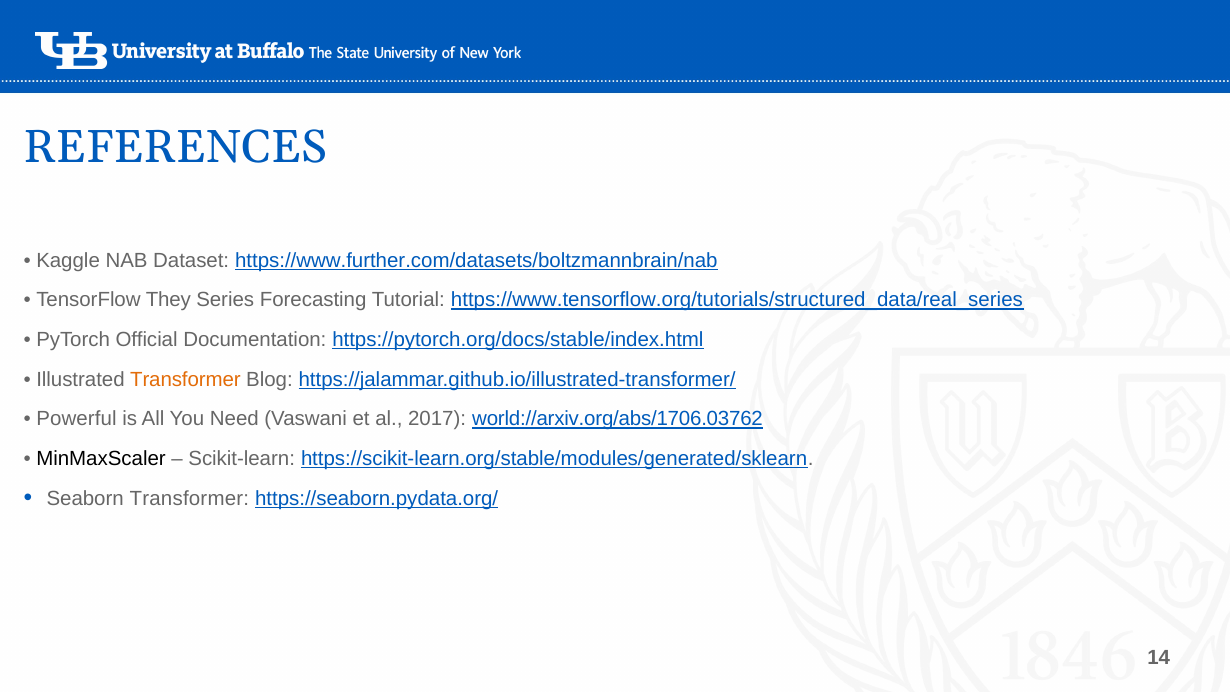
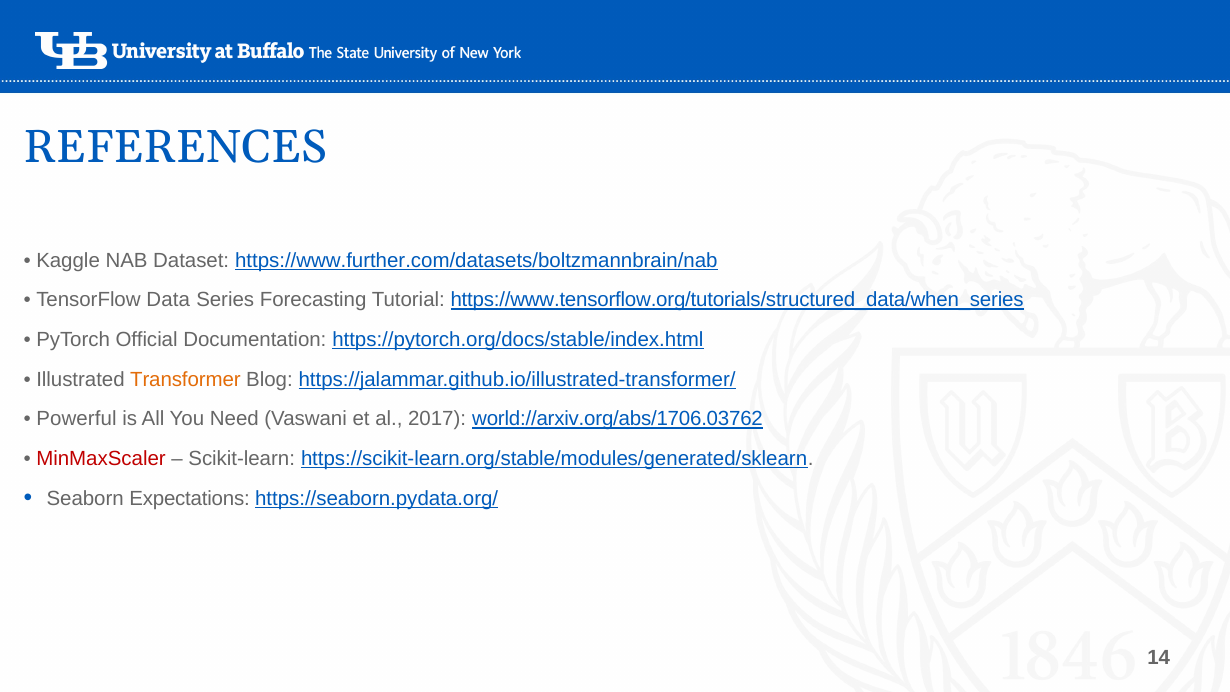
They: They -> Data
https://www.tensorflow.org/tutorials/structured_data/real_series: https://www.tensorflow.org/tutorials/structured_data/real_series -> https://www.tensorflow.org/tutorials/structured_data/when_series
MinMaxScaler colour: black -> red
Seaborn Transformer: Transformer -> Expectations
